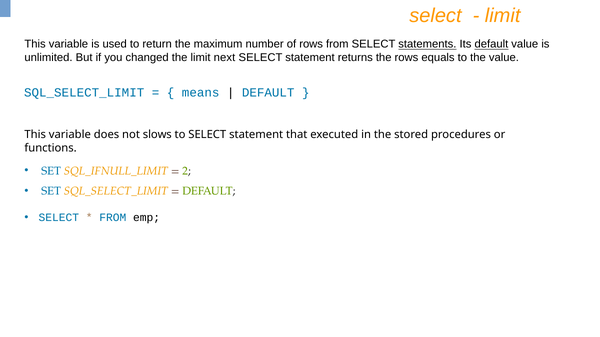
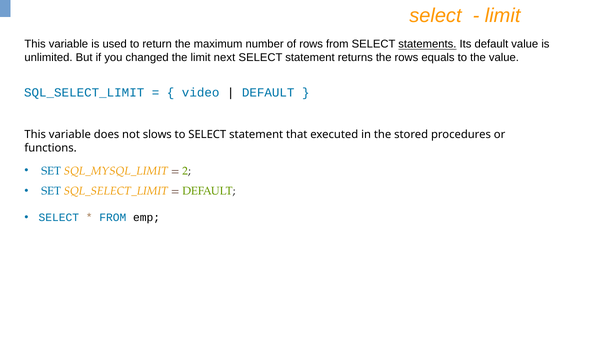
default at (491, 44) underline: present -> none
means: means -> video
SQL_IFNULL_LIMIT: SQL_IFNULL_LIMIT -> SQL_MYSQL_LIMIT
